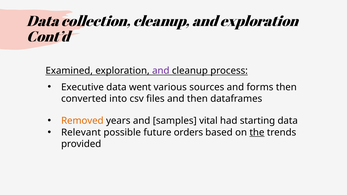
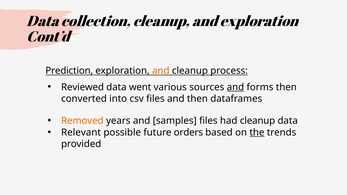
Examined: Examined -> Prediction
and at (161, 71) colour: purple -> orange
Executive: Executive -> Reviewed
and at (235, 87) underline: none -> present
samples vital: vital -> files
had starting: starting -> cleanup
